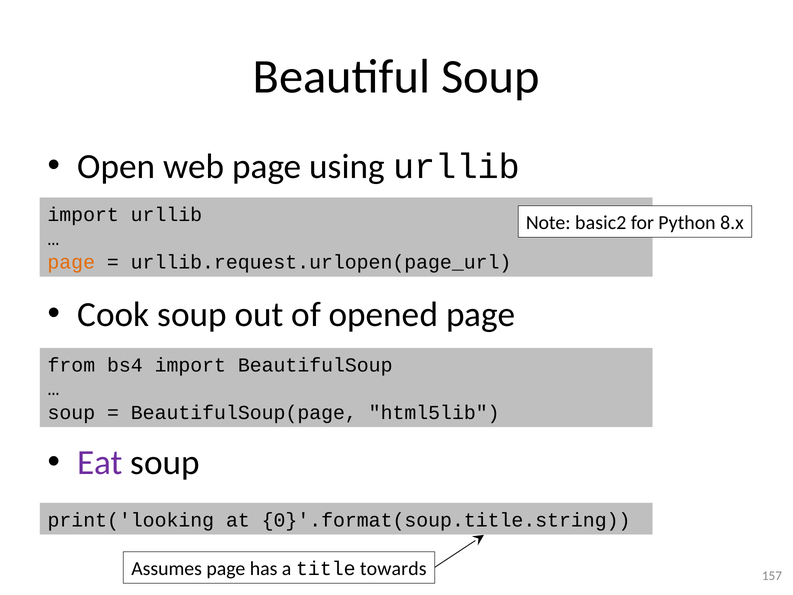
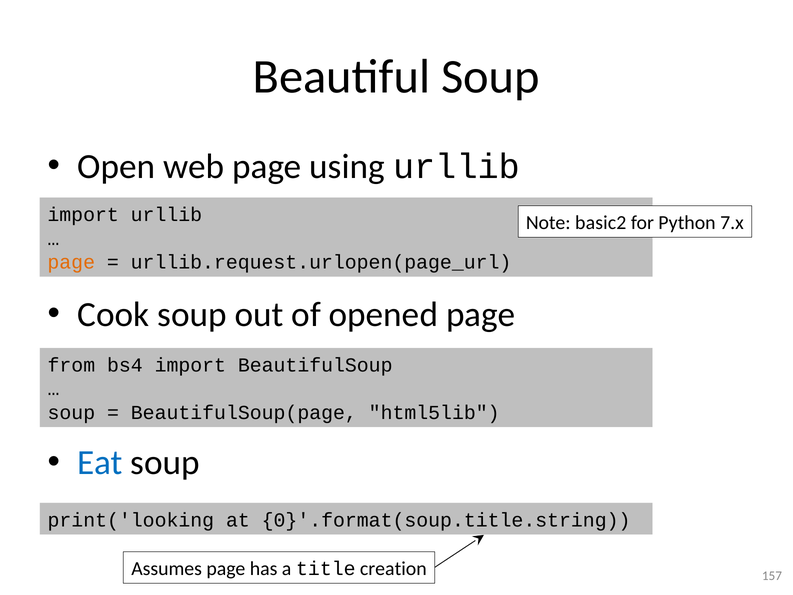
8.x: 8.x -> 7.x
Eat colour: purple -> blue
towards: towards -> creation
